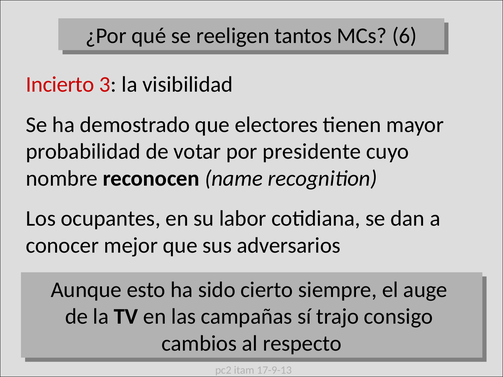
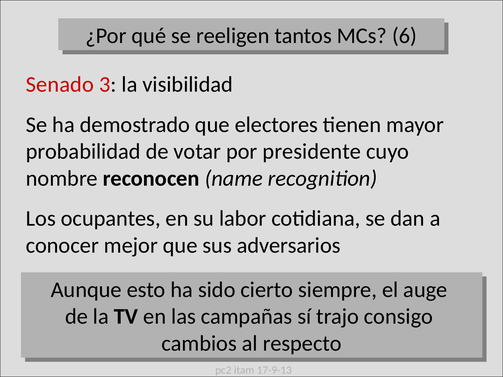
Incierto: Incierto -> Senado
